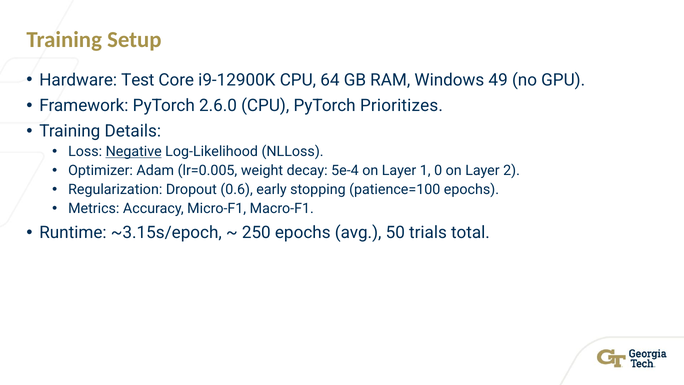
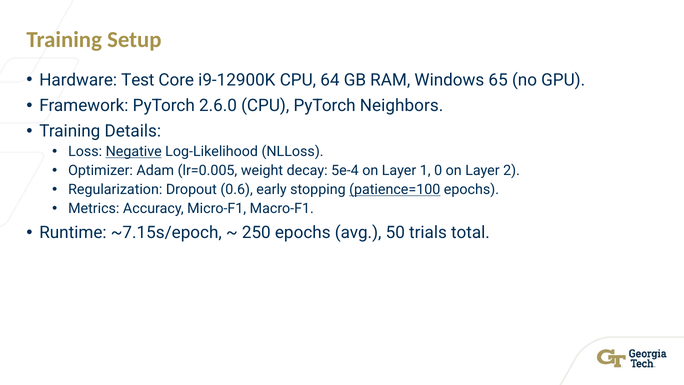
49: 49 -> 65
Prioritizes: Prioritizes -> Neighbors
patience=100 underline: none -> present
~3.15s/epoch: ~3.15s/epoch -> ~7.15s/epoch
